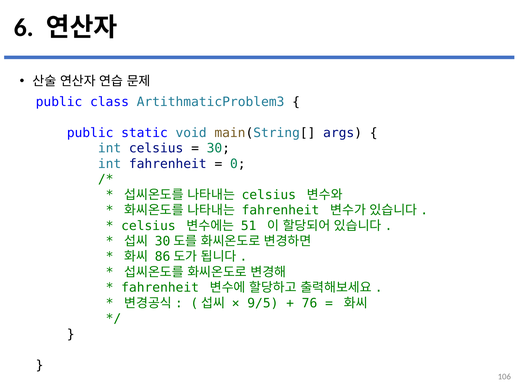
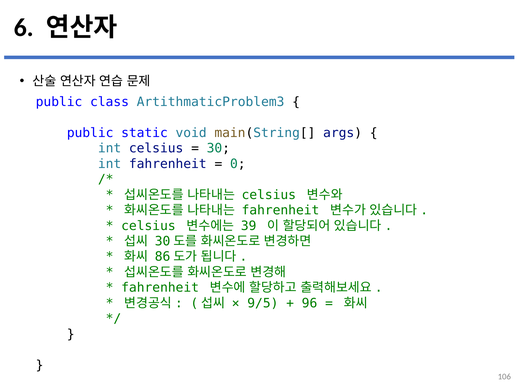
51: 51 -> 39
76: 76 -> 96
